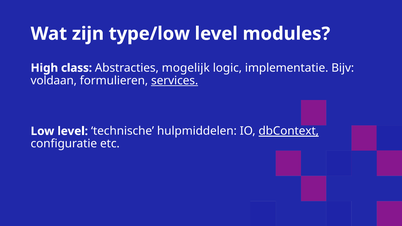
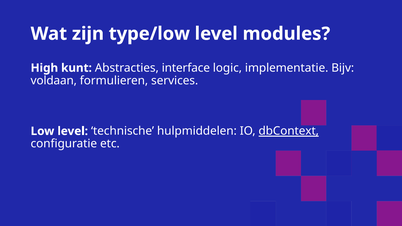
class: class -> kunt
mogelijk: mogelijk -> interface
services underline: present -> none
